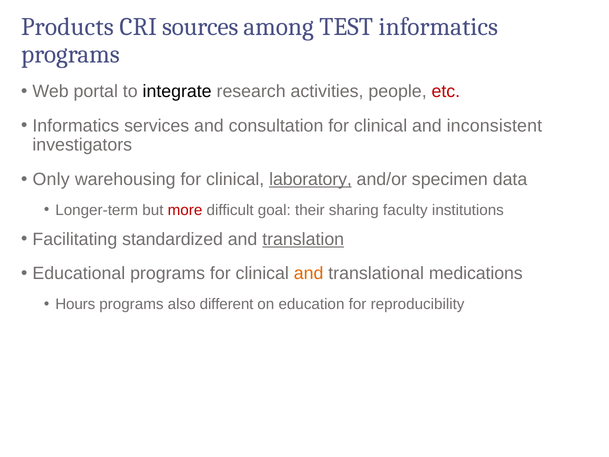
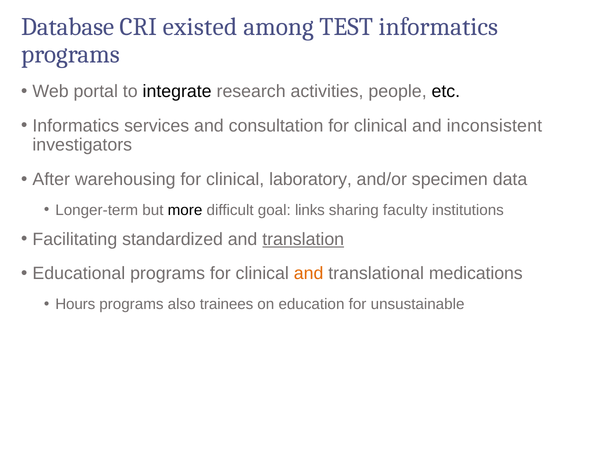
Products: Products -> Database
sources: sources -> existed
etc colour: red -> black
Only: Only -> After
laboratory underline: present -> none
more colour: red -> black
their: their -> links
different: different -> trainees
reproducibility: reproducibility -> unsustainable
